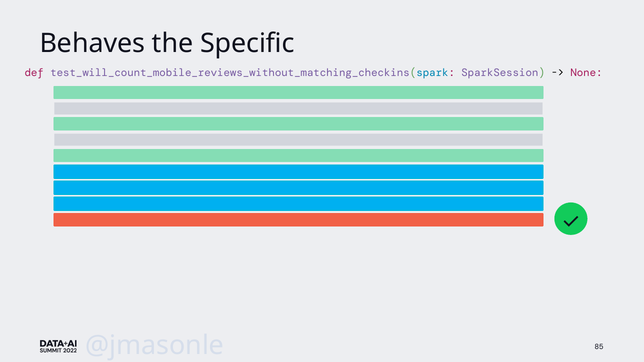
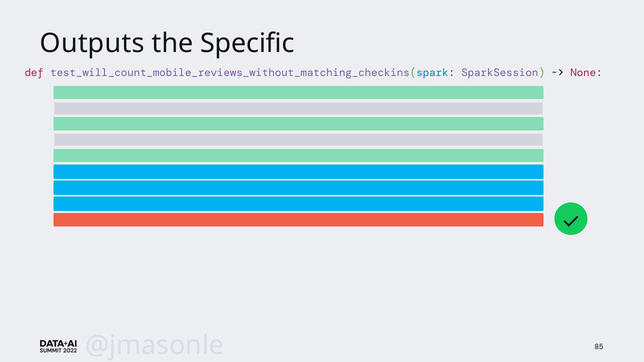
Behaves: Behaves -> Outputs
